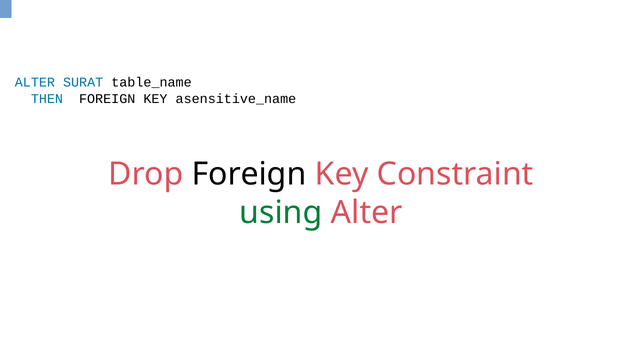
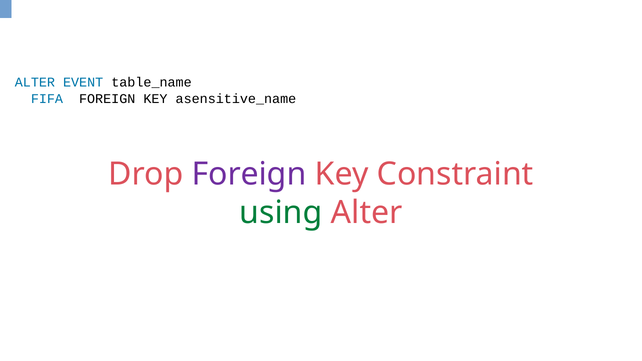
SURAT: SURAT -> EVENT
THEN: THEN -> FIFA
Foreign at (249, 174) colour: black -> purple
